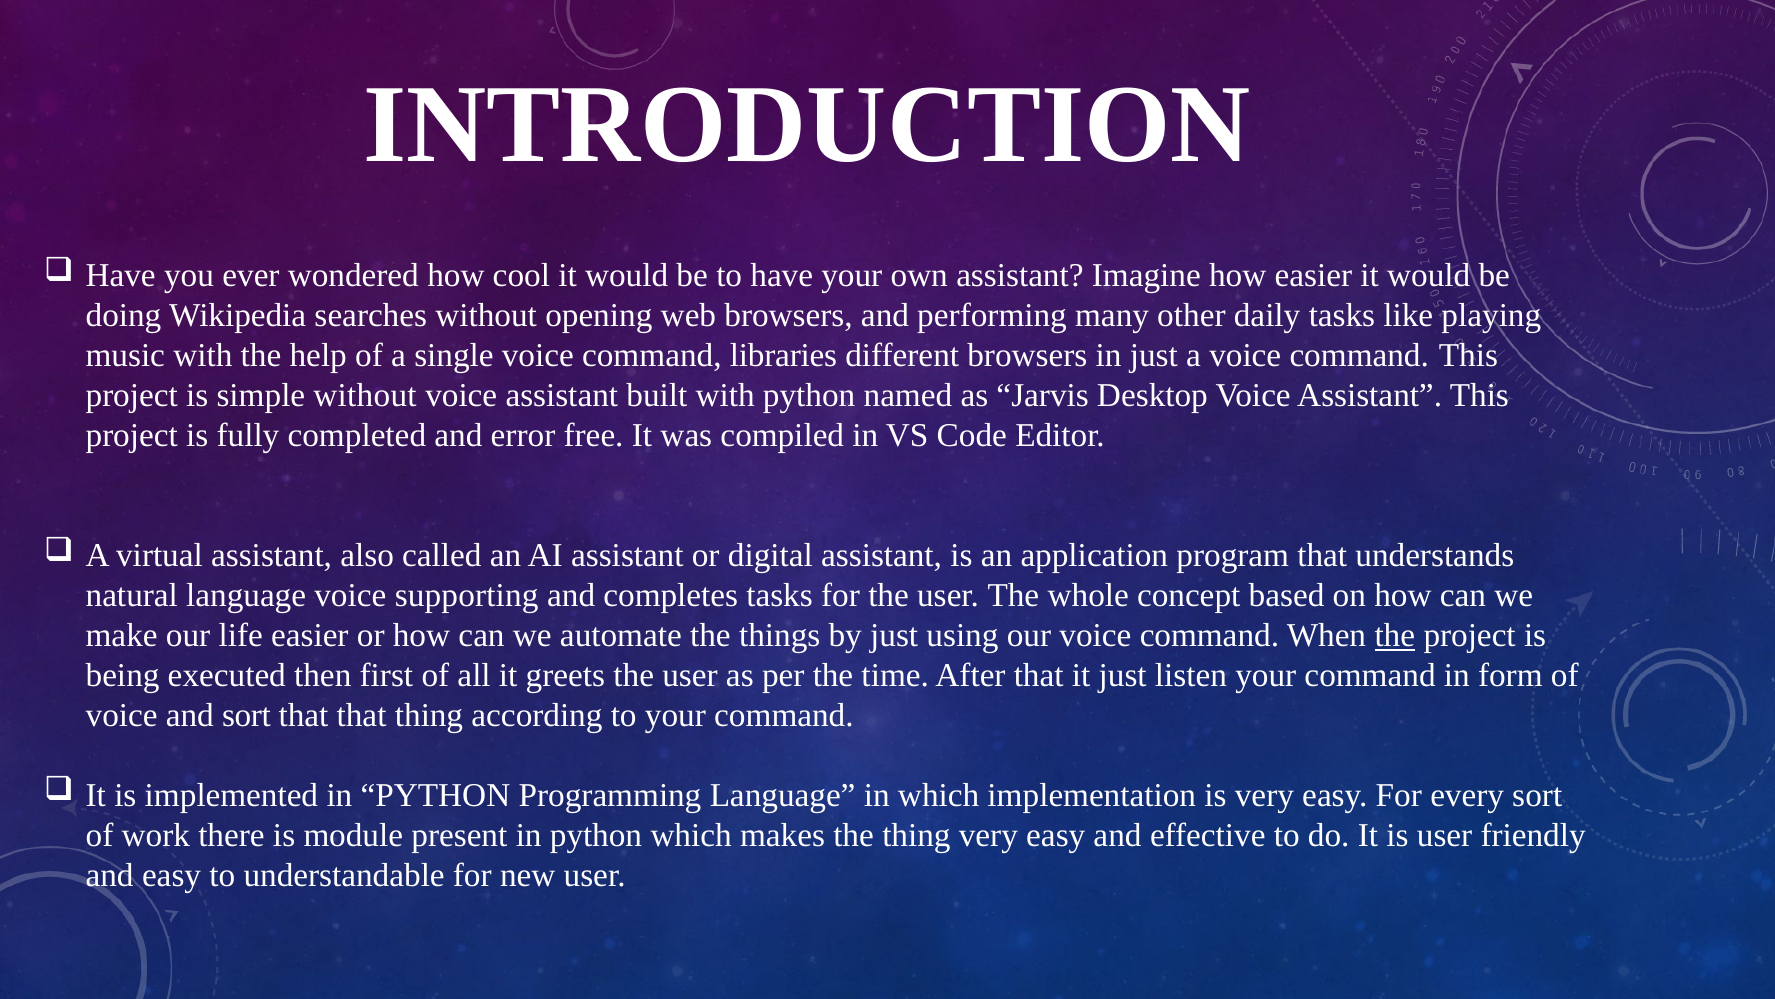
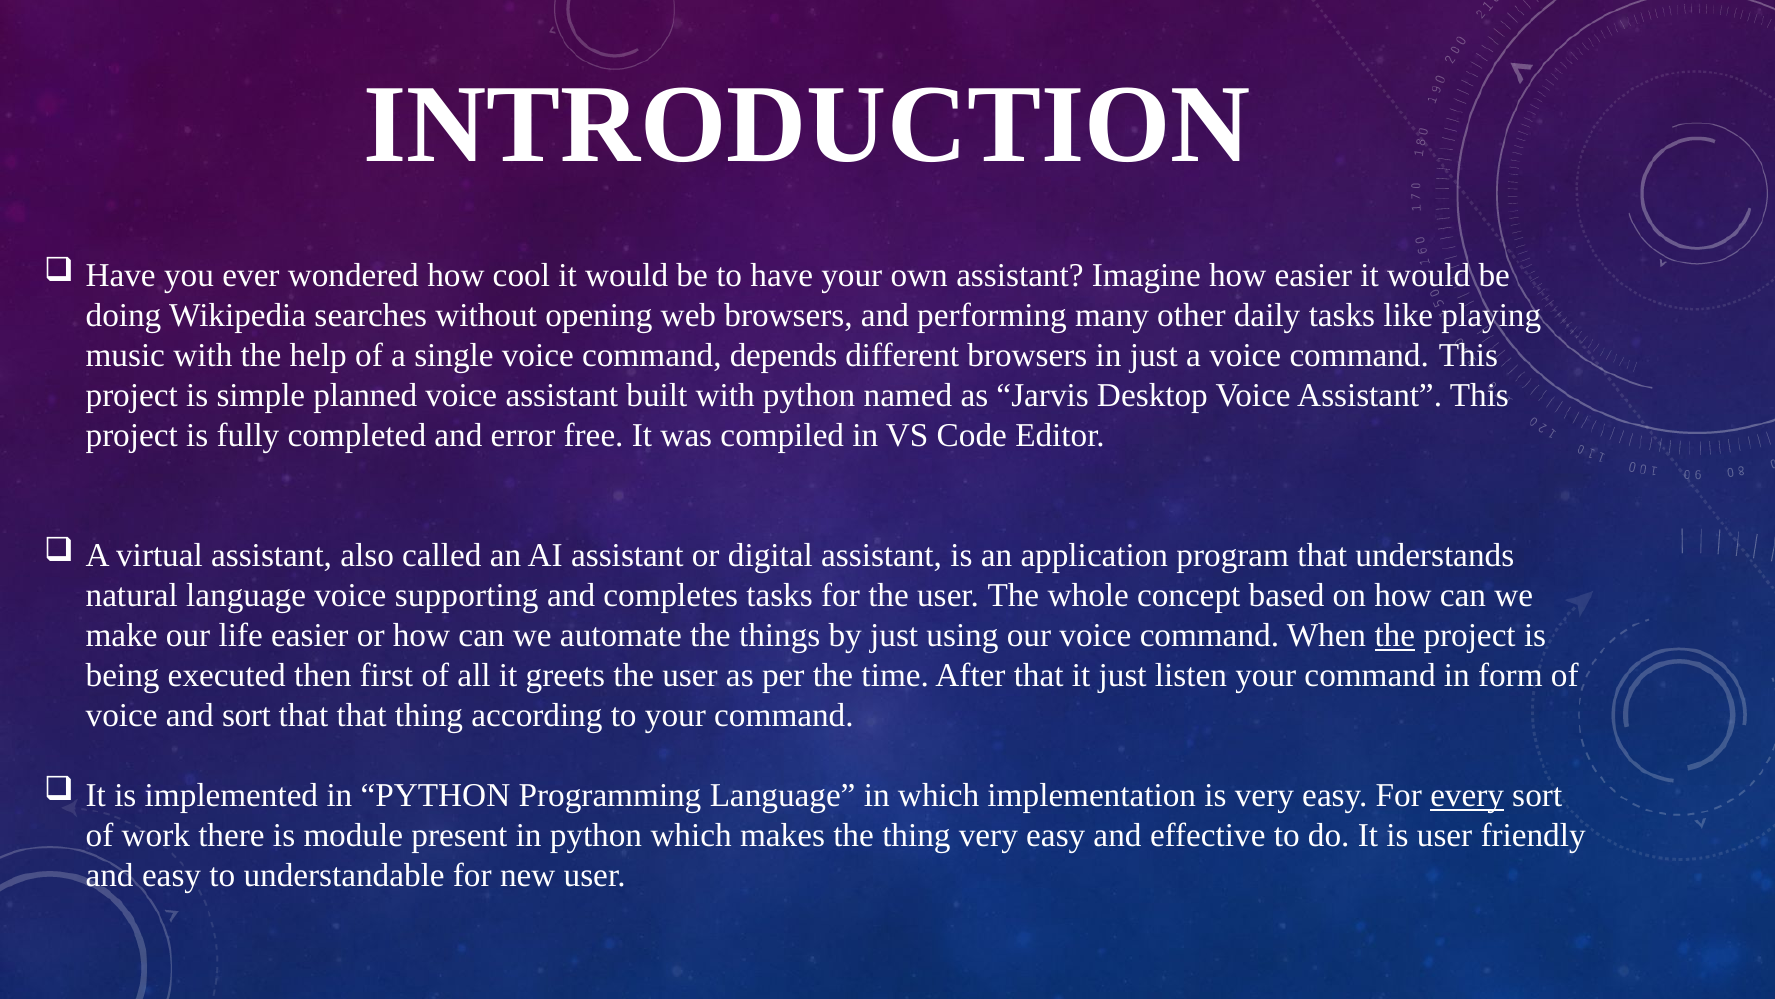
libraries: libraries -> depends
simple without: without -> planned
every underline: none -> present
